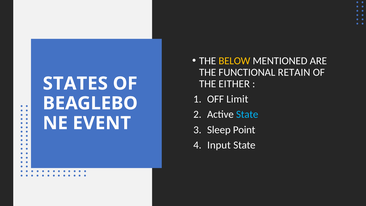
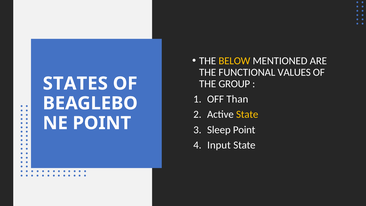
RETAIN: RETAIN -> VALUES
EITHER: EITHER -> GROUP
Limit: Limit -> Than
State at (247, 114) colour: light blue -> yellow
EVENT at (102, 123): EVENT -> POINT
